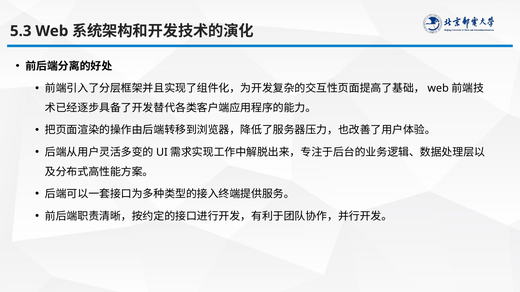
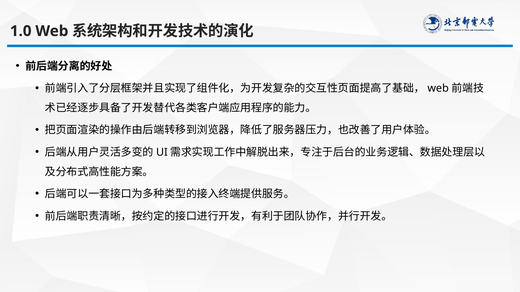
5.3: 5.3 -> 1.0
